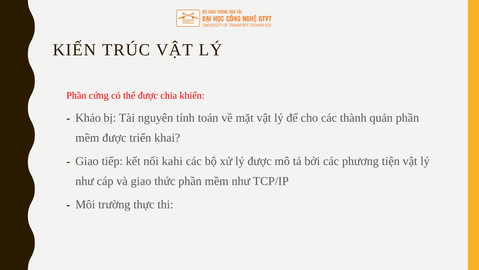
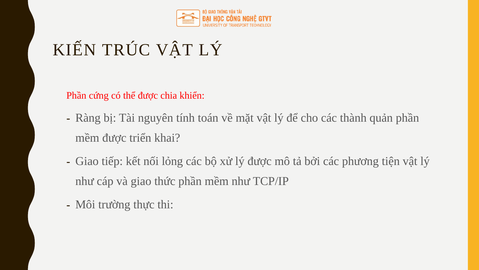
Khảo: Khảo -> Ràng
kahi: kahi -> lỏng
